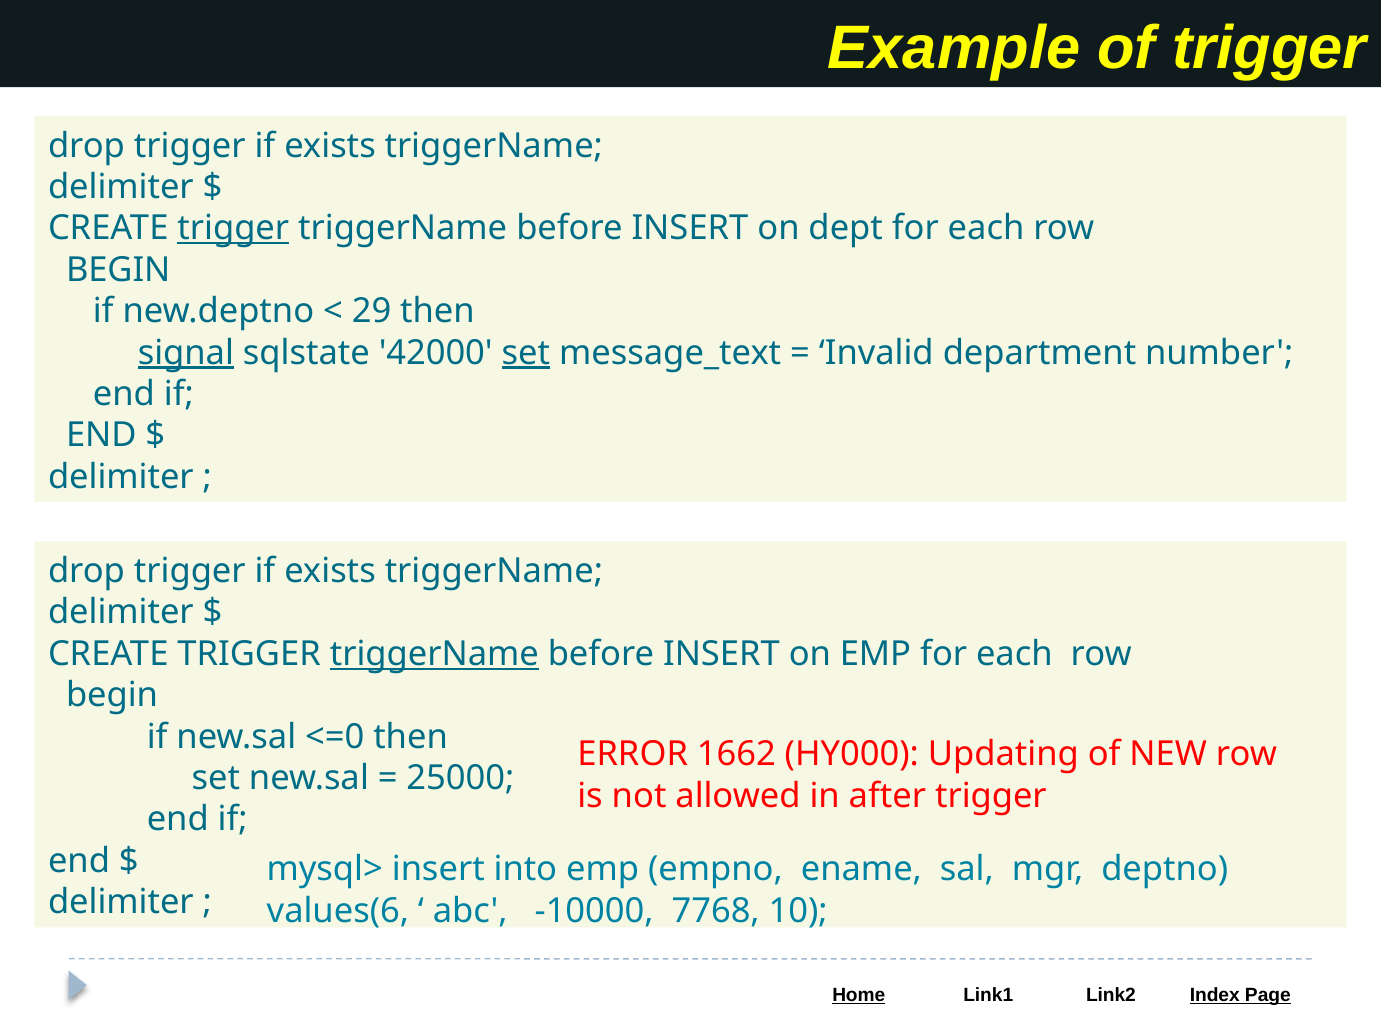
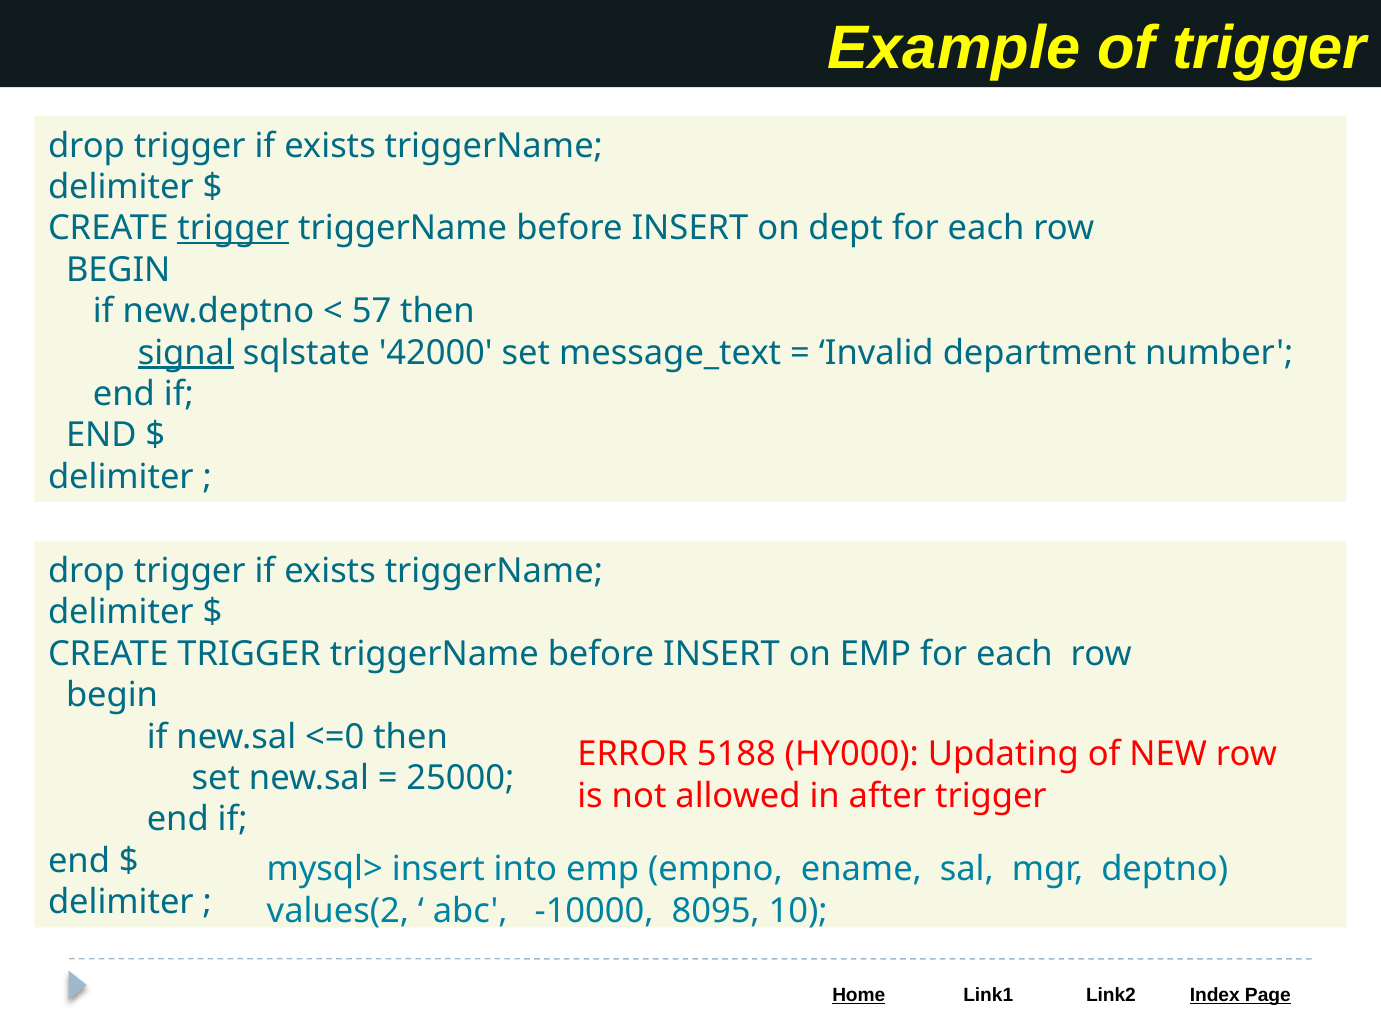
29: 29 -> 57
set at (526, 353) underline: present -> none
triggerName at (434, 654) underline: present -> none
1662: 1662 -> 5188
values(6: values(6 -> values(2
7768: 7768 -> 8095
